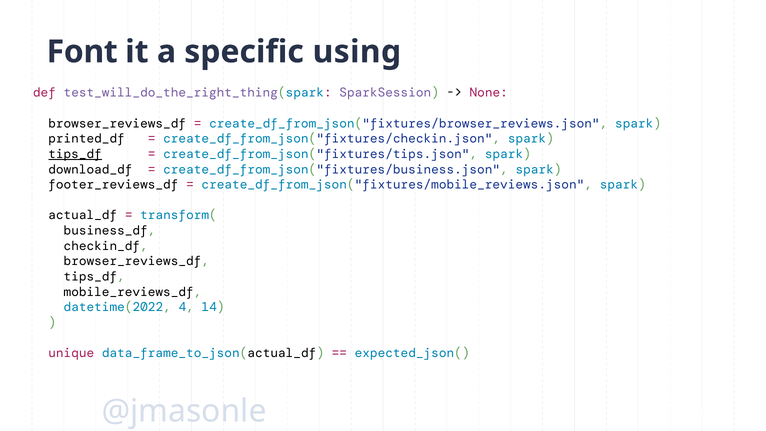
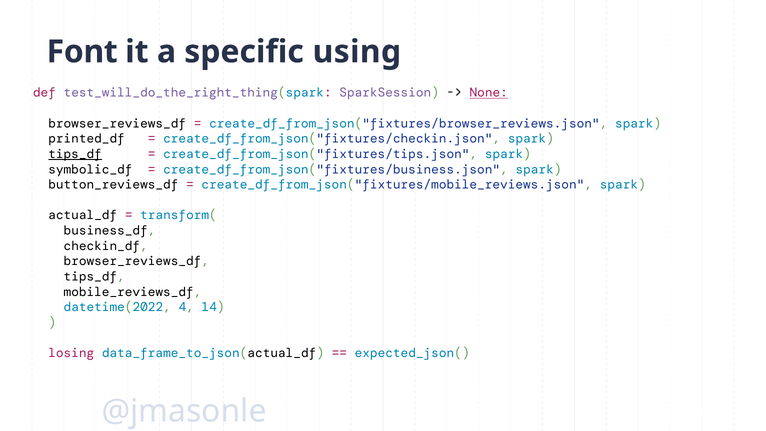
None underline: none -> present
download_df: download_df -> symbolic_df
footer_reviews_df: footer_reviews_df -> button_reviews_df
unique: unique -> losing
